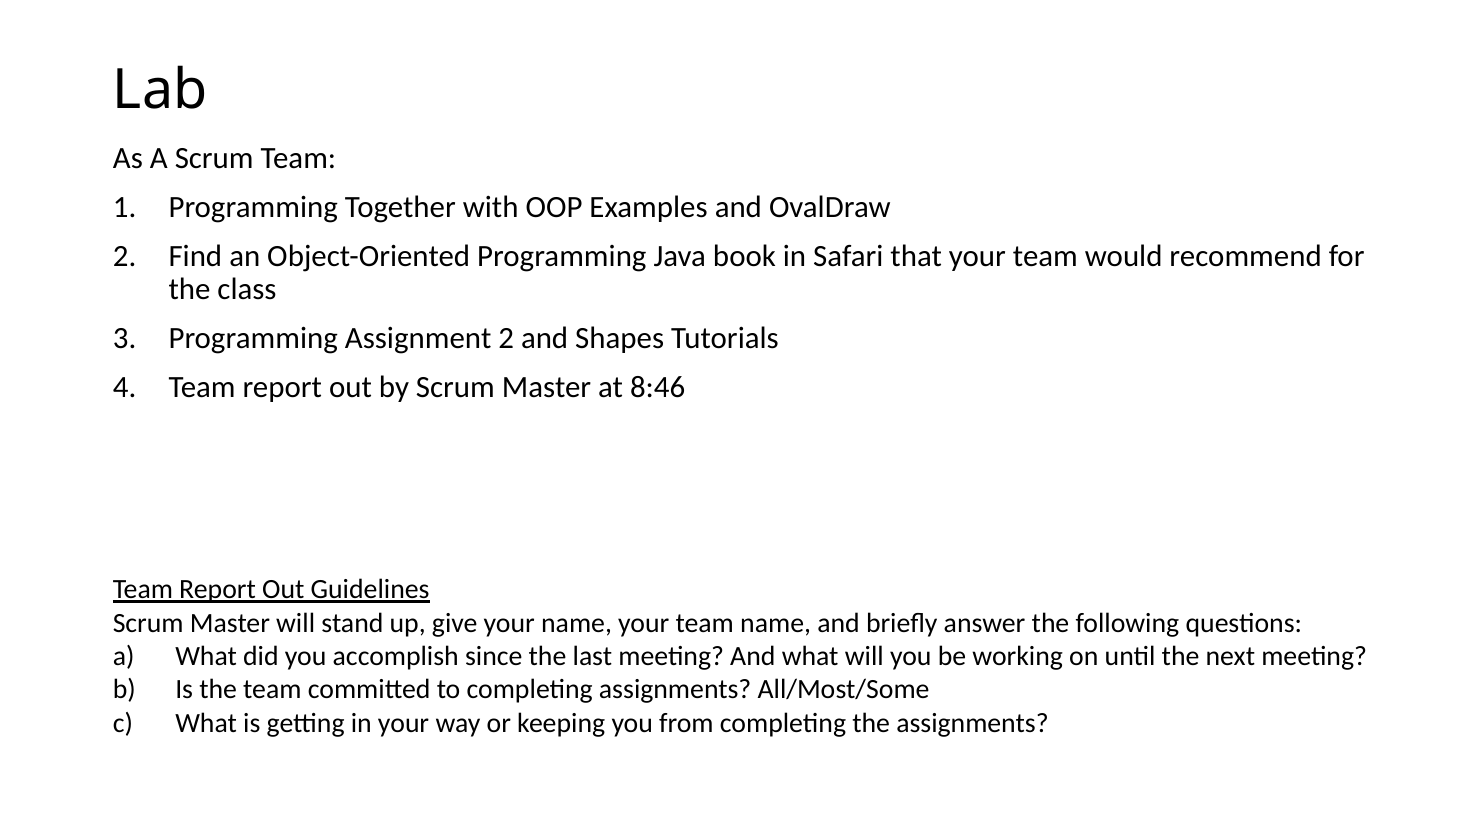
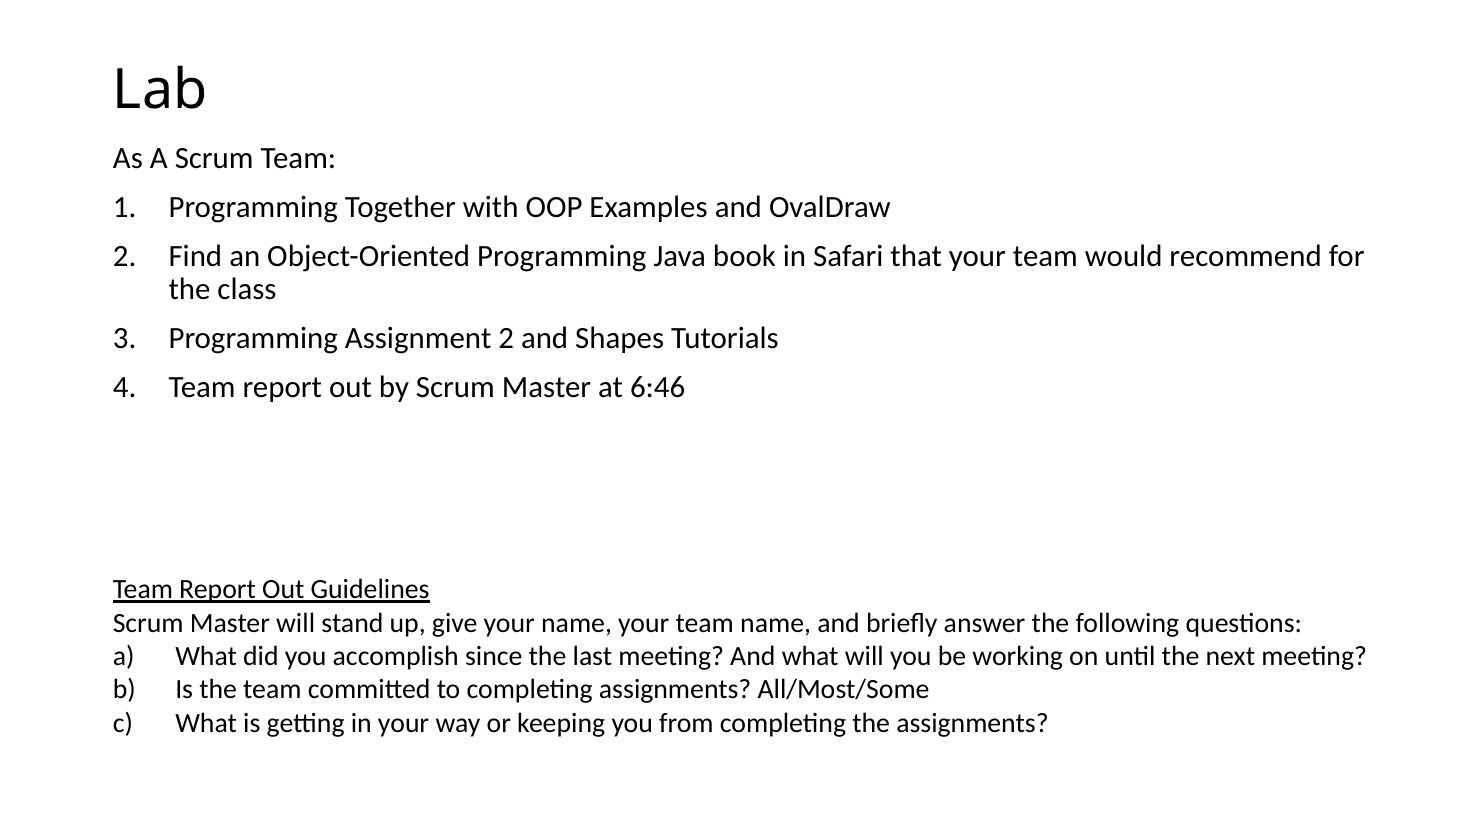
8:46: 8:46 -> 6:46
